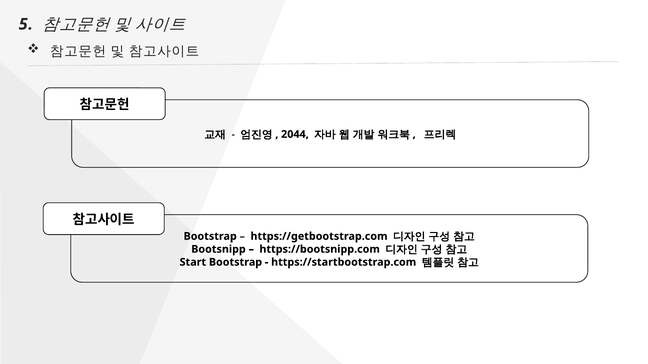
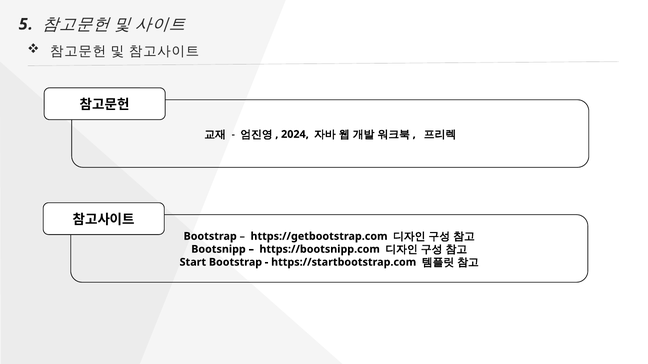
2044: 2044 -> 2024
